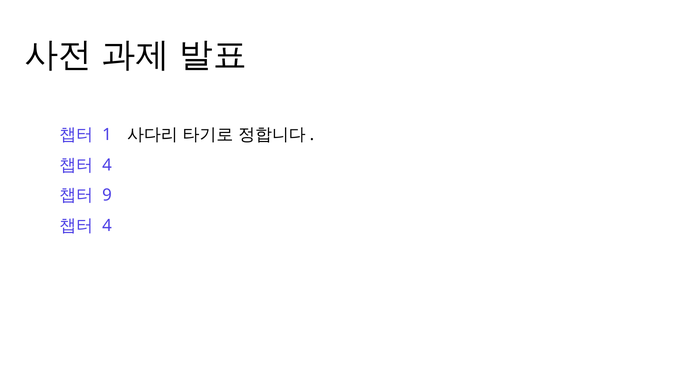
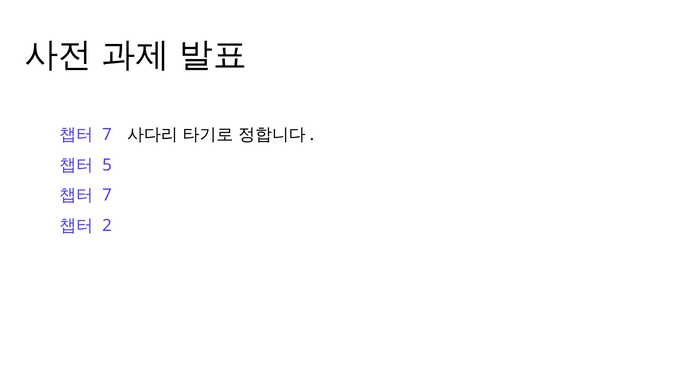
1 at (107, 135): 1 -> 7
4 at (107, 165): 4 -> 5
9 at (107, 195): 9 -> 7
4 at (107, 226): 4 -> 2
